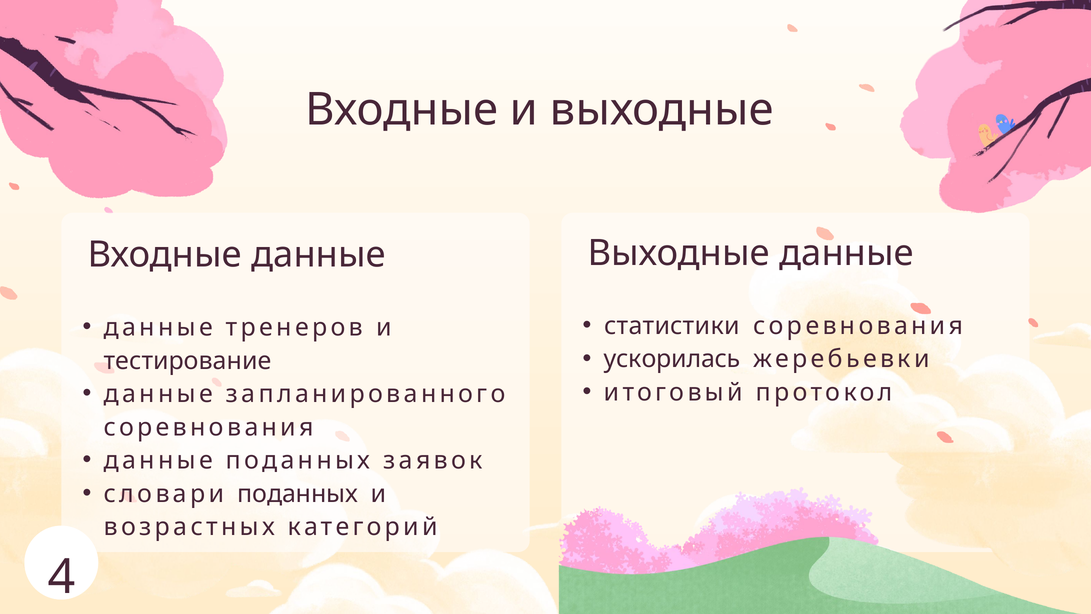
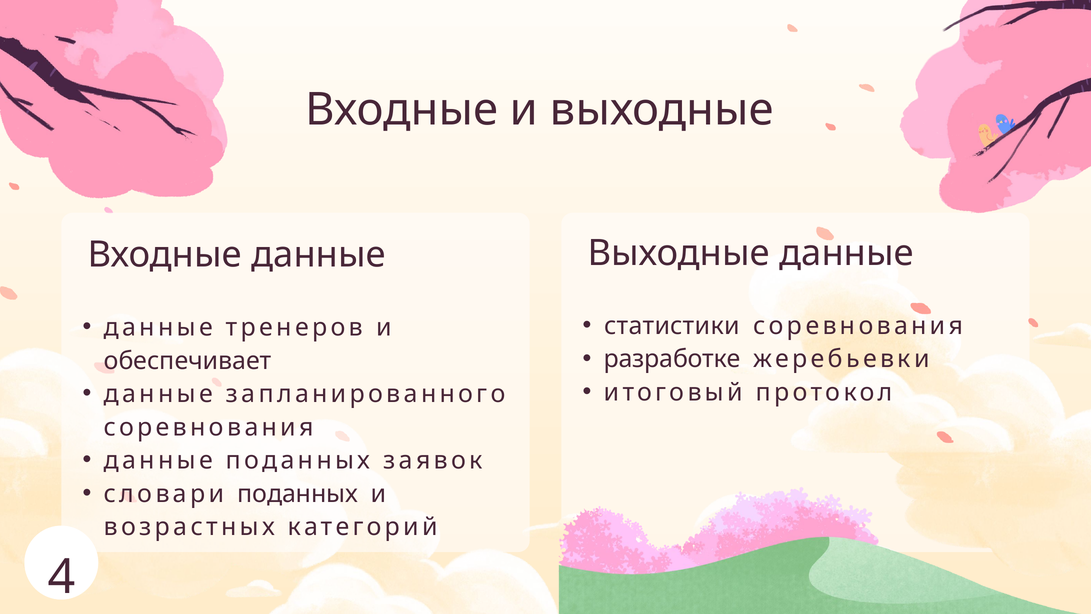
ускорилась: ускорилась -> разработке
тестирование: тестирование -> обеспечивает
